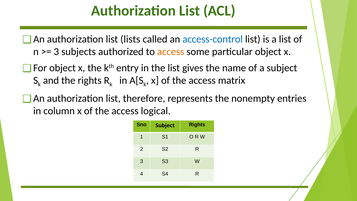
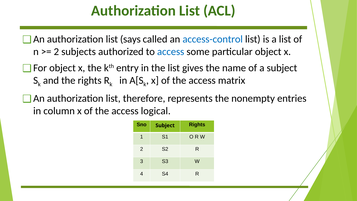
lists: lists -> says
3 at (56, 52): 3 -> 2
access at (171, 52) colour: orange -> blue
